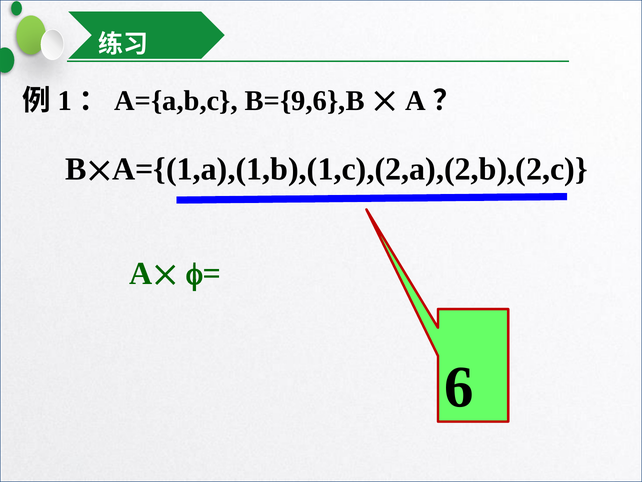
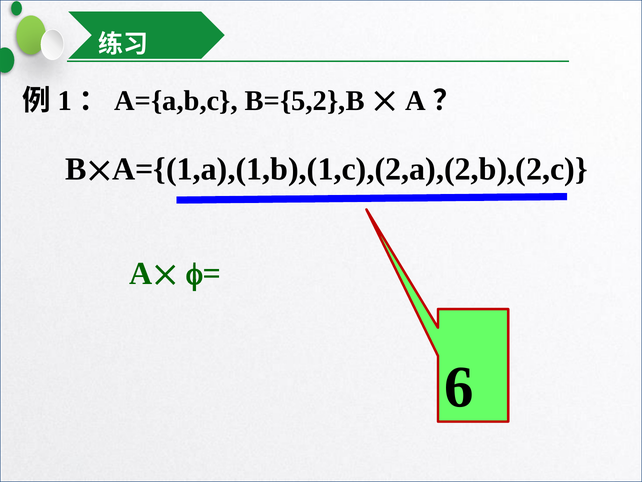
B={9,6},B: B={9,6},B -> B={5,2},B
